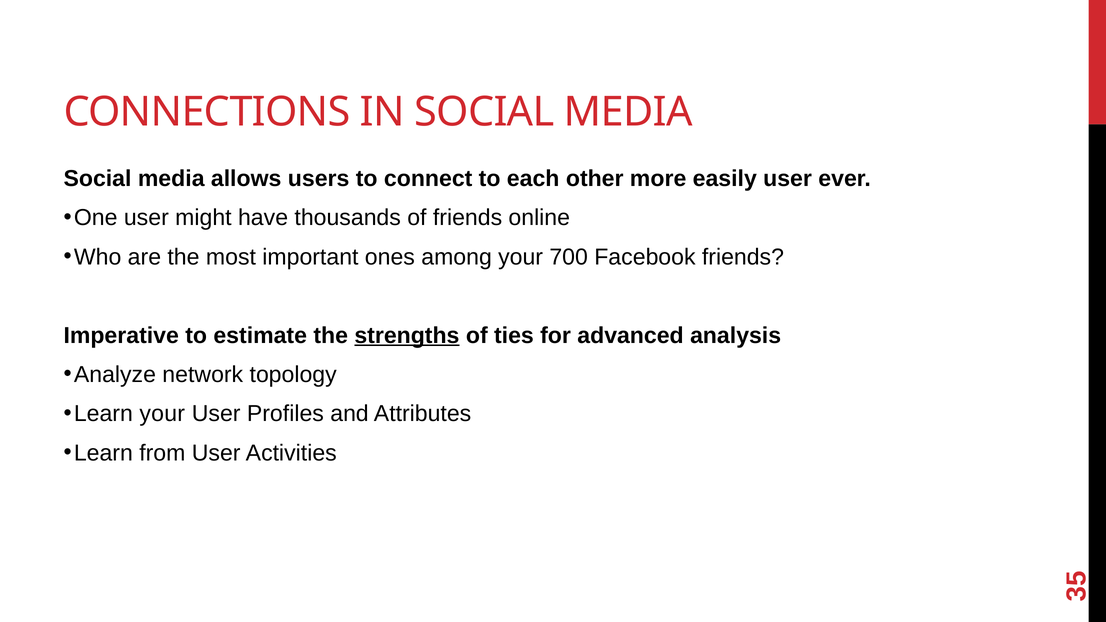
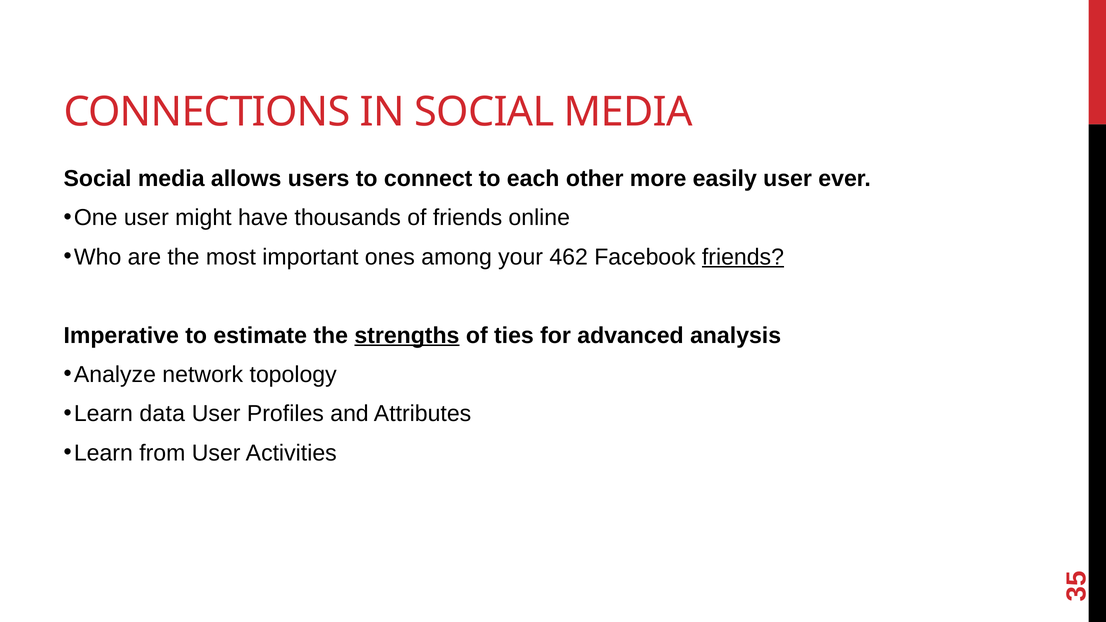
700: 700 -> 462
friends at (743, 257) underline: none -> present
Learn your: your -> data
